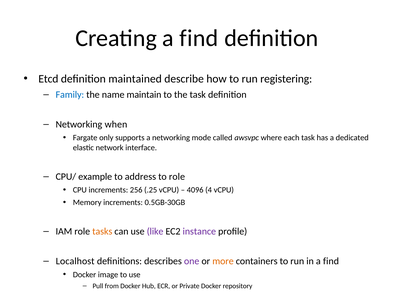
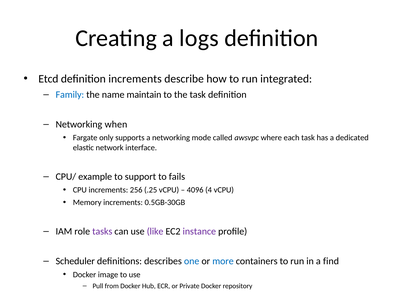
Creating a find: find -> logs
definition maintained: maintained -> increments
registering: registering -> integrated
address: address -> support
to role: role -> fails
tasks colour: orange -> purple
Localhost: Localhost -> Scheduler
one colour: purple -> blue
more colour: orange -> blue
